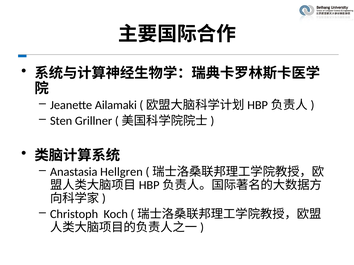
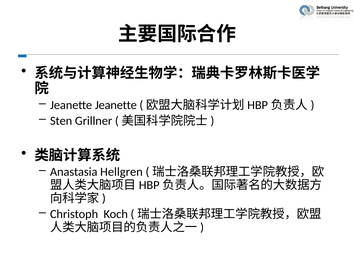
Jeanette Ailamaki: Ailamaki -> Jeanette
